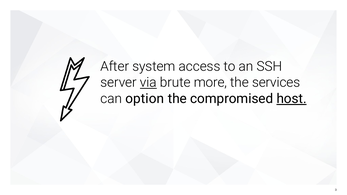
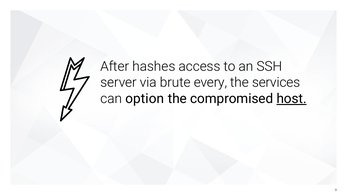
system: system -> hashes
via underline: present -> none
more: more -> every
